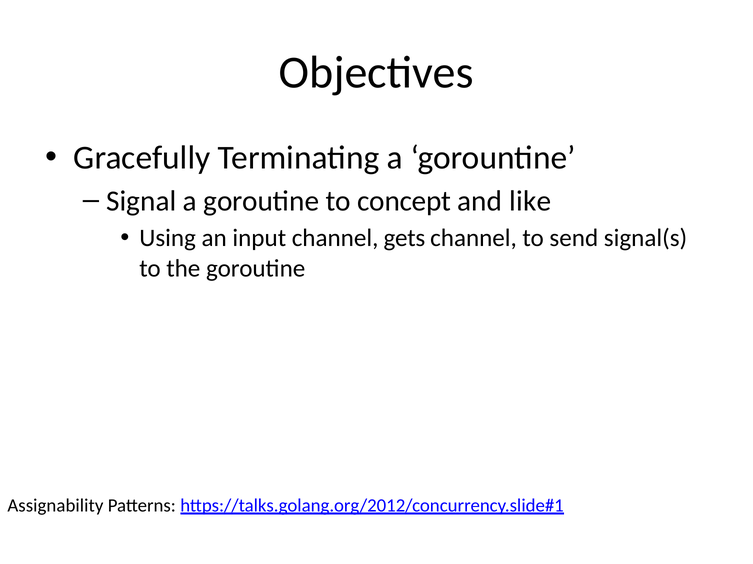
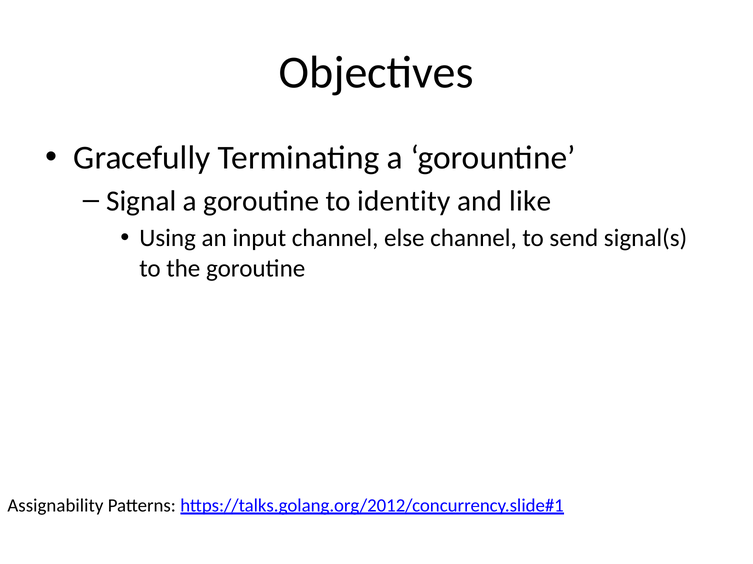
concept: concept -> identity
gets: gets -> else
